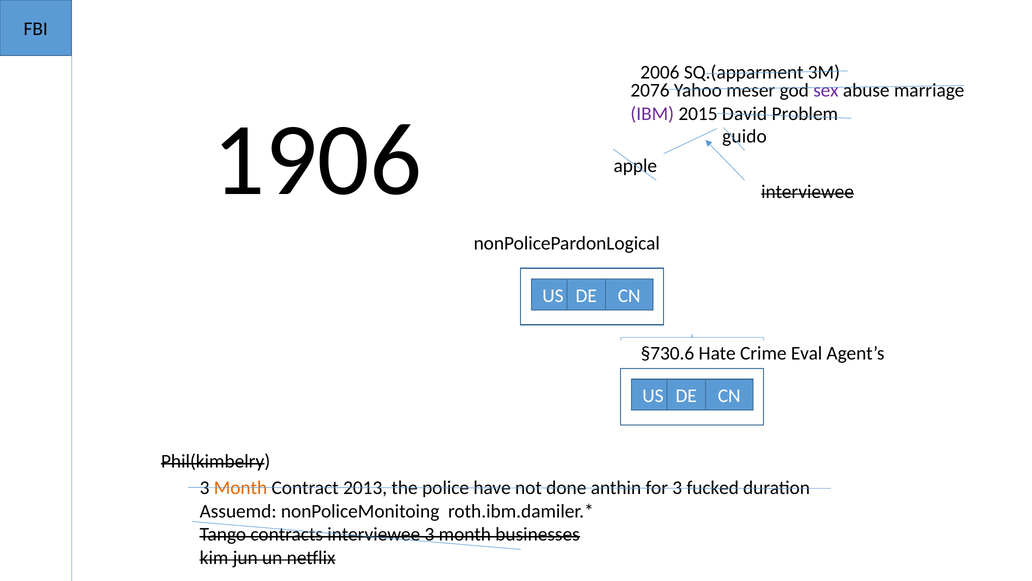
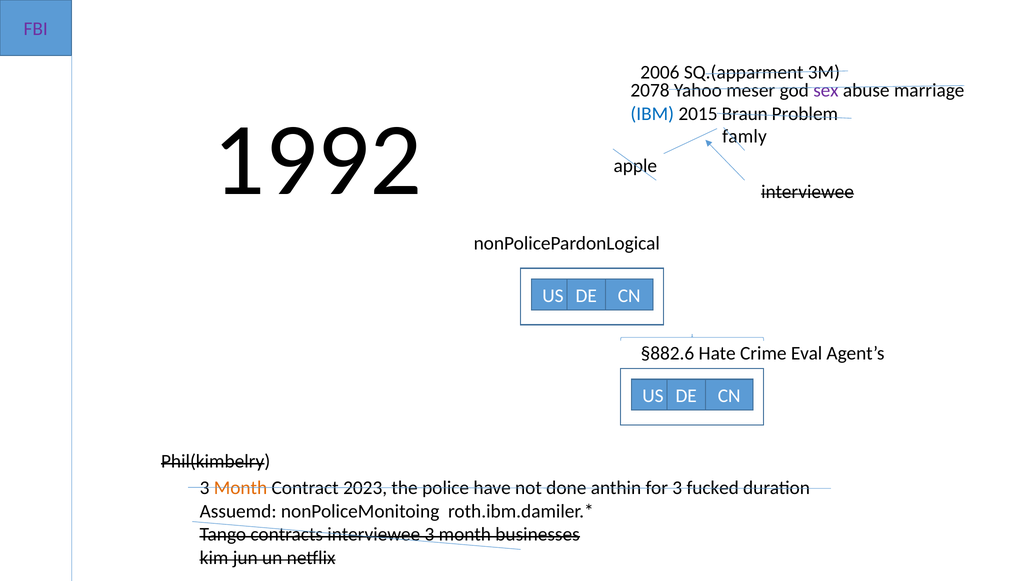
FBI colour: black -> purple
2076: 2076 -> 2078
IBM colour: purple -> blue
David: David -> Braun
1906: 1906 -> 1992
guido: guido -> famly
§730.6: §730.6 -> §882.6
2013: 2013 -> 2023
